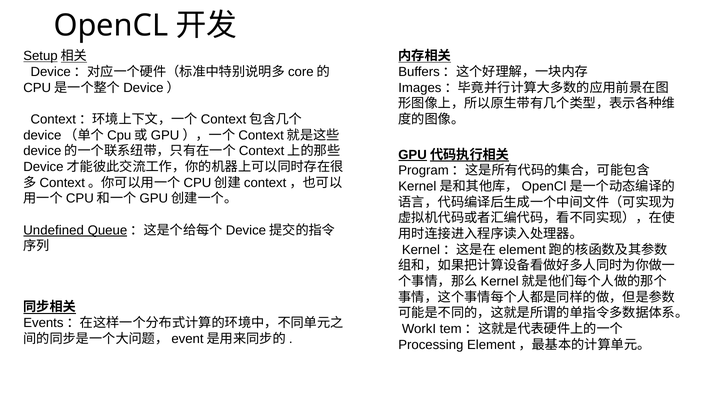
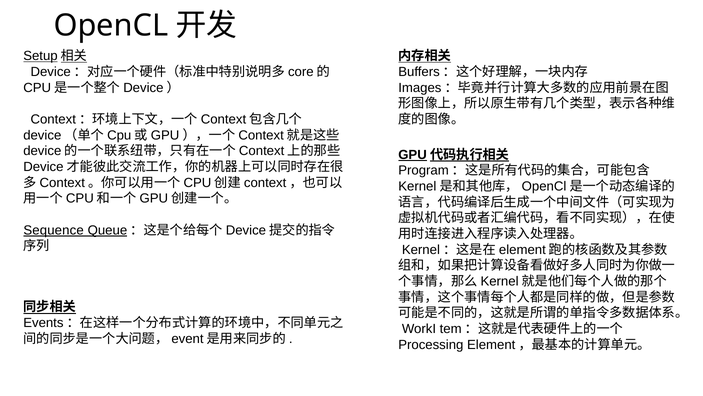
Undefined: Undefined -> Sequence
